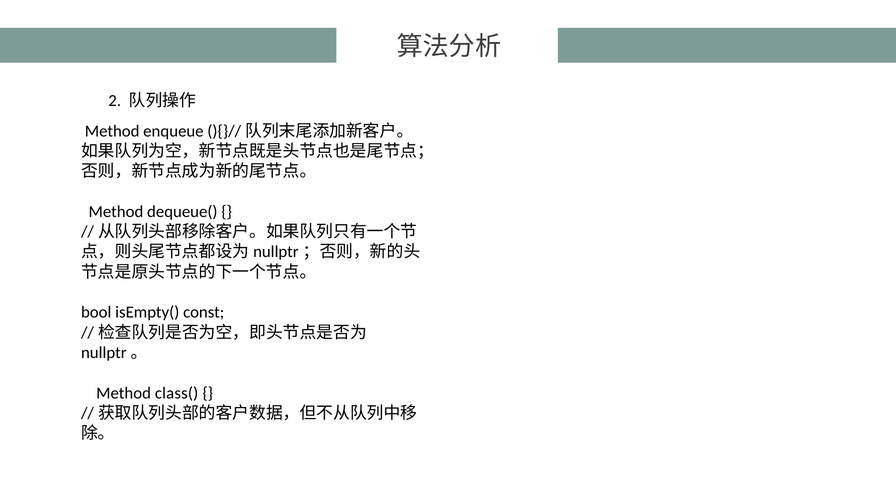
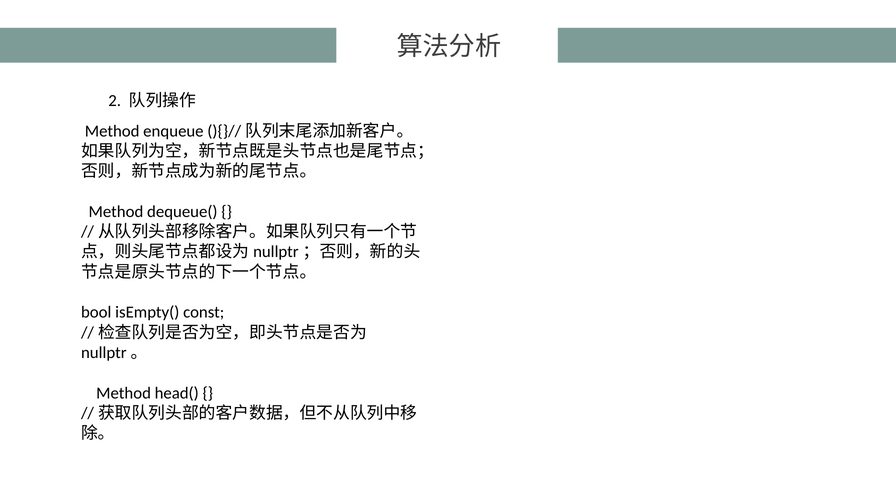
class(: class( -> head(
